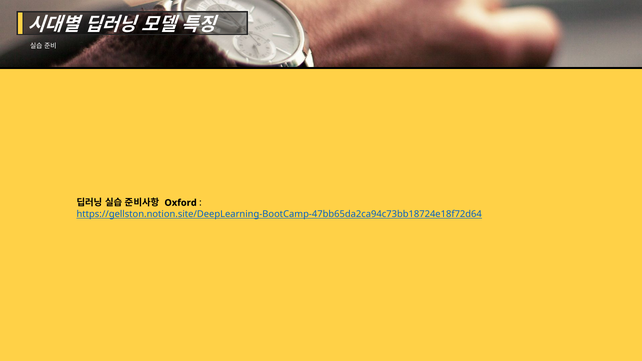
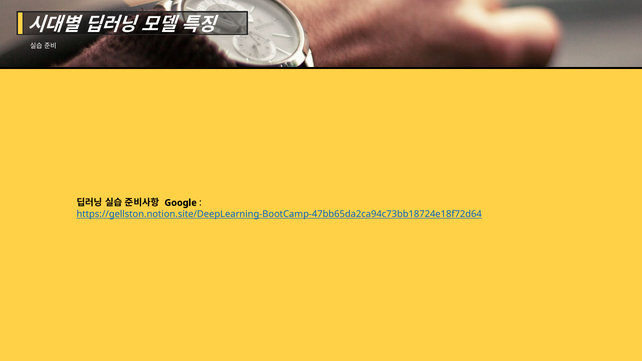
Oxford: Oxford -> Google
